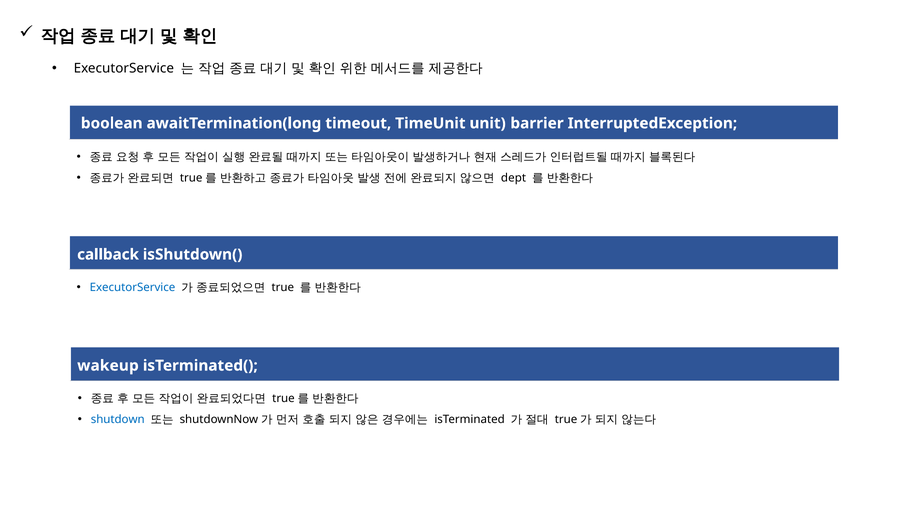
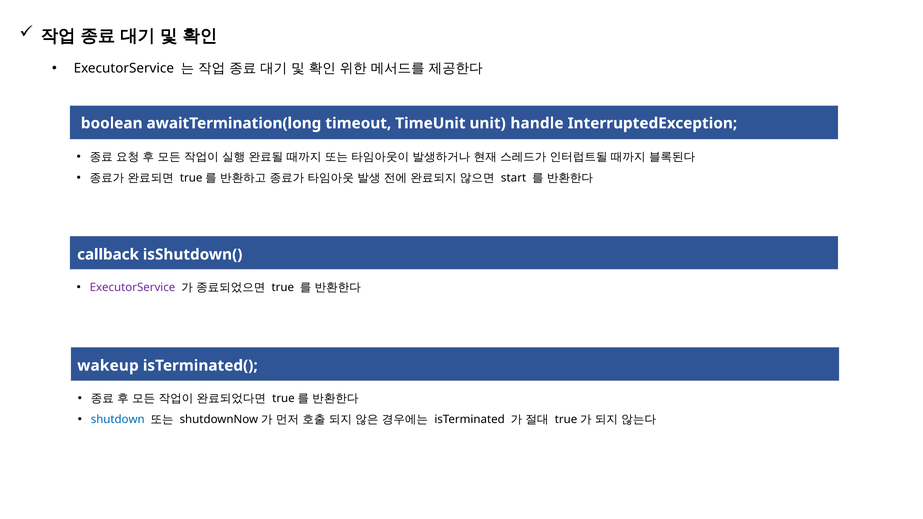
barrier: barrier -> handle
dept: dept -> start
ExecutorService at (132, 288) colour: blue -> purple
